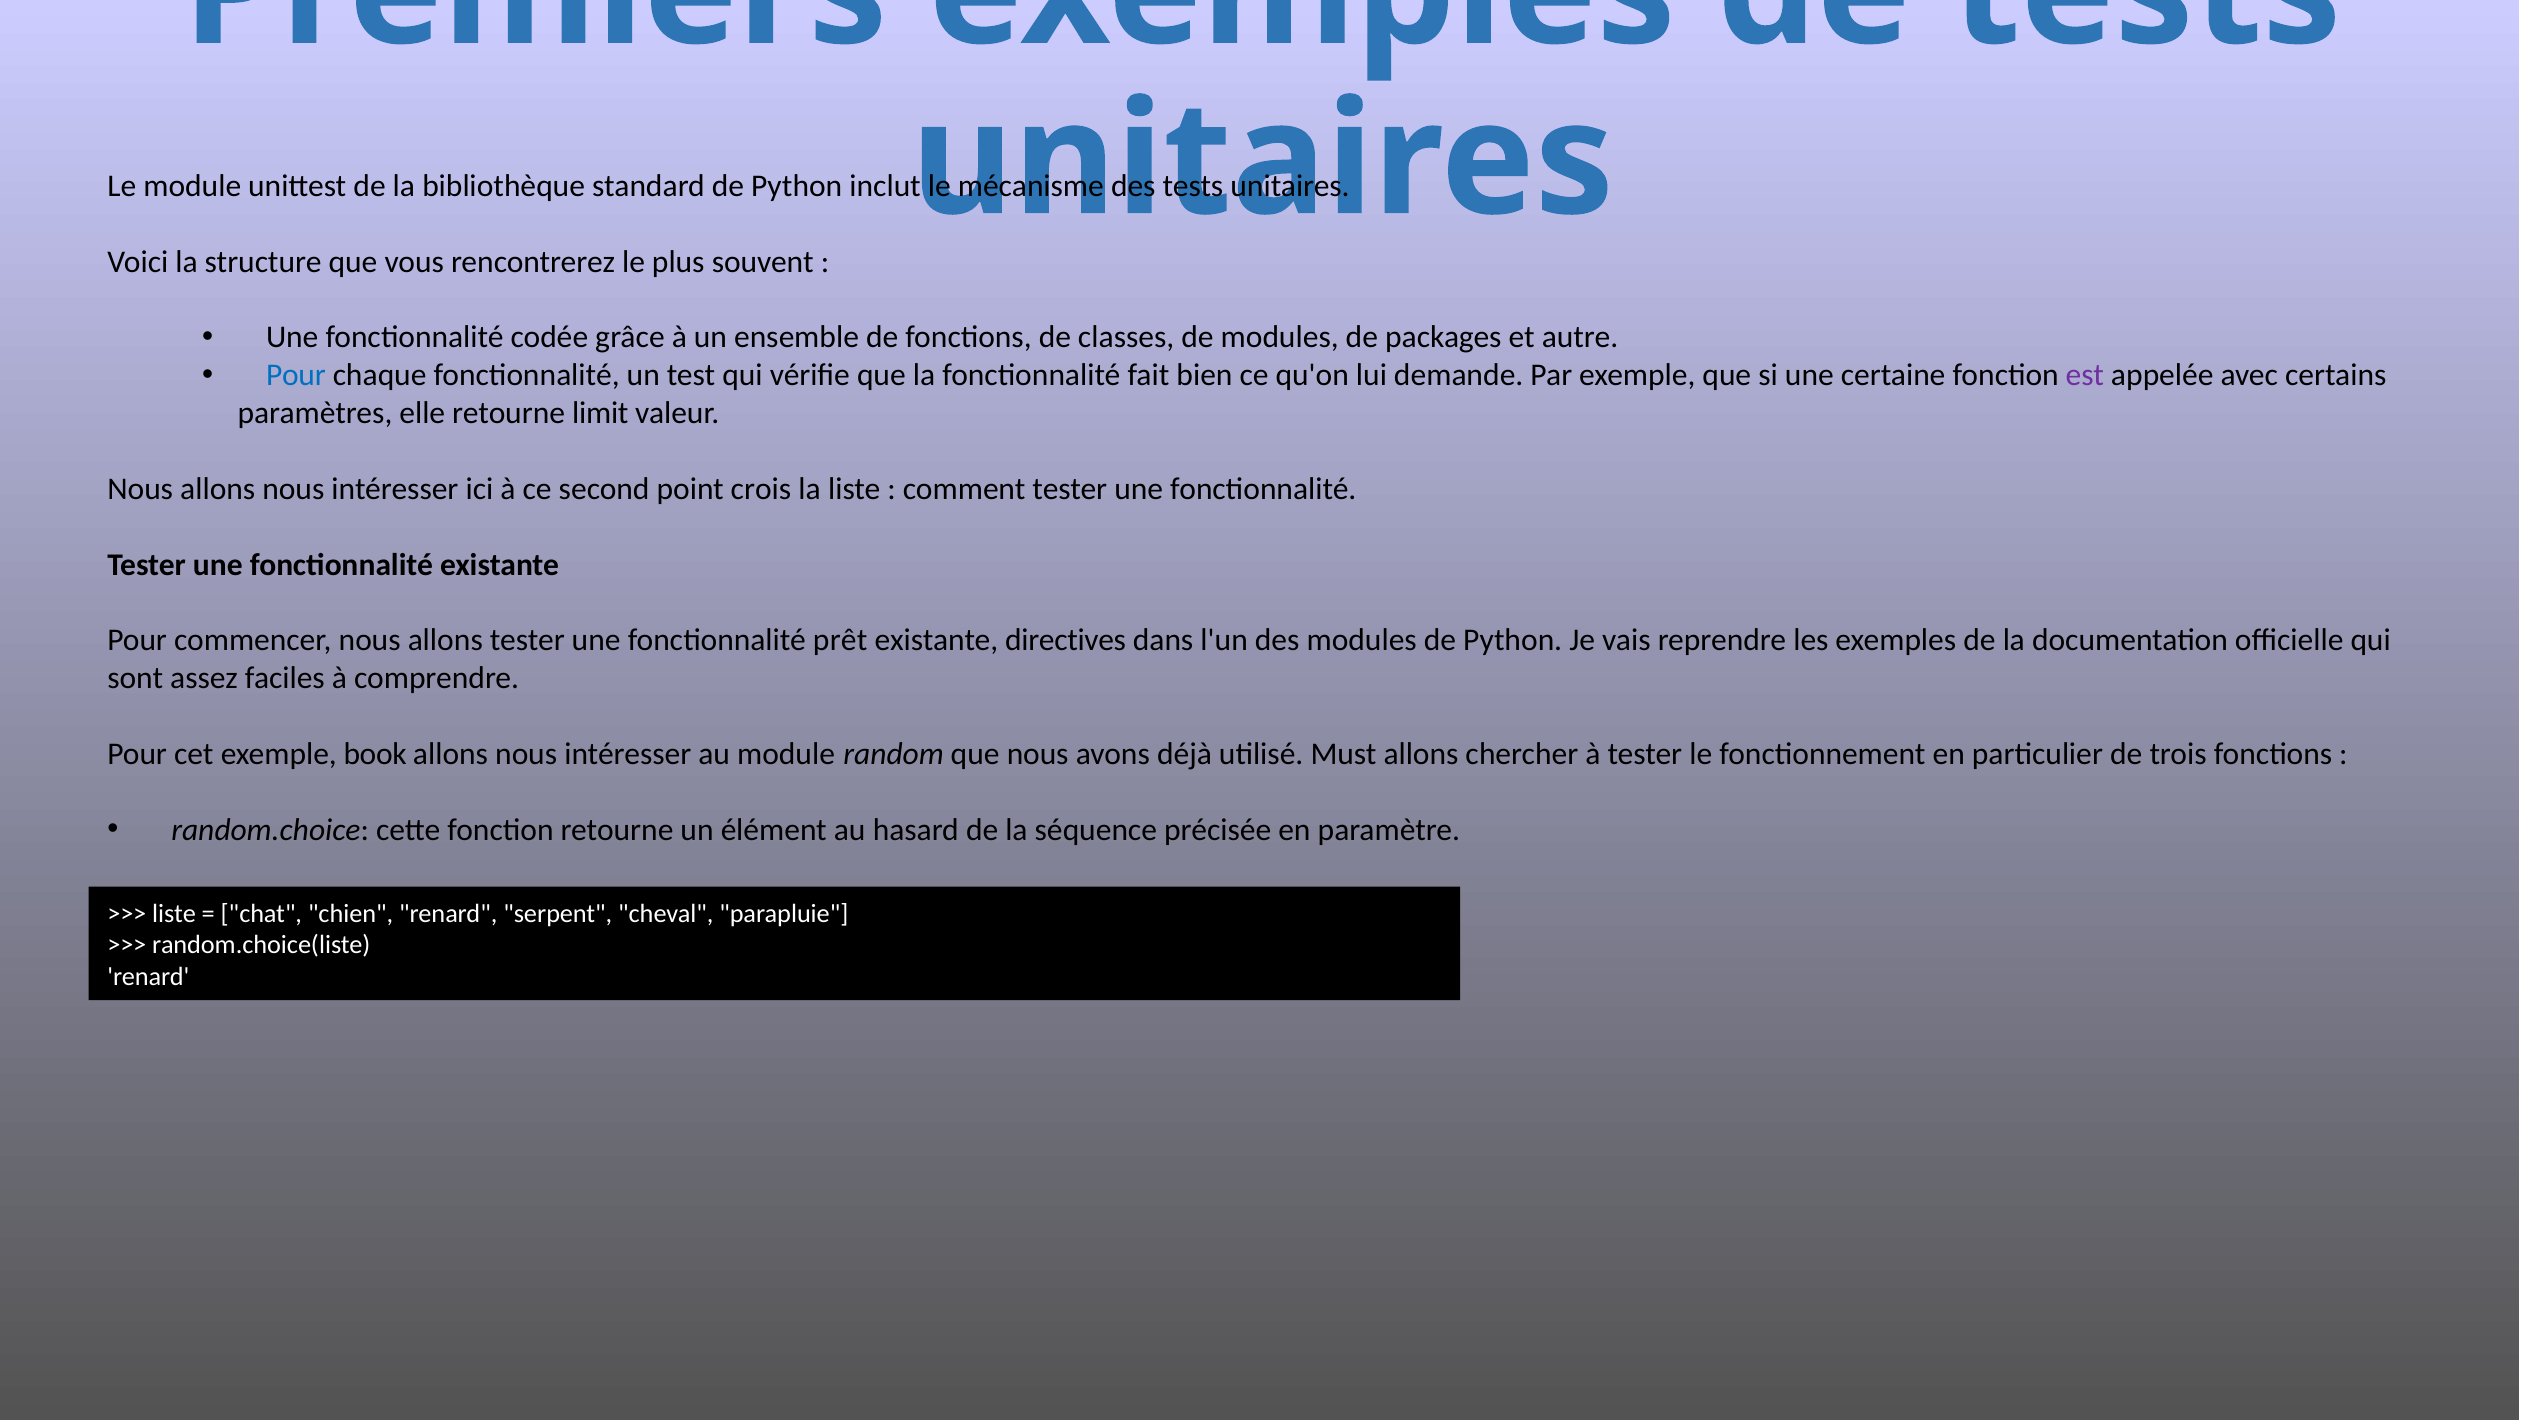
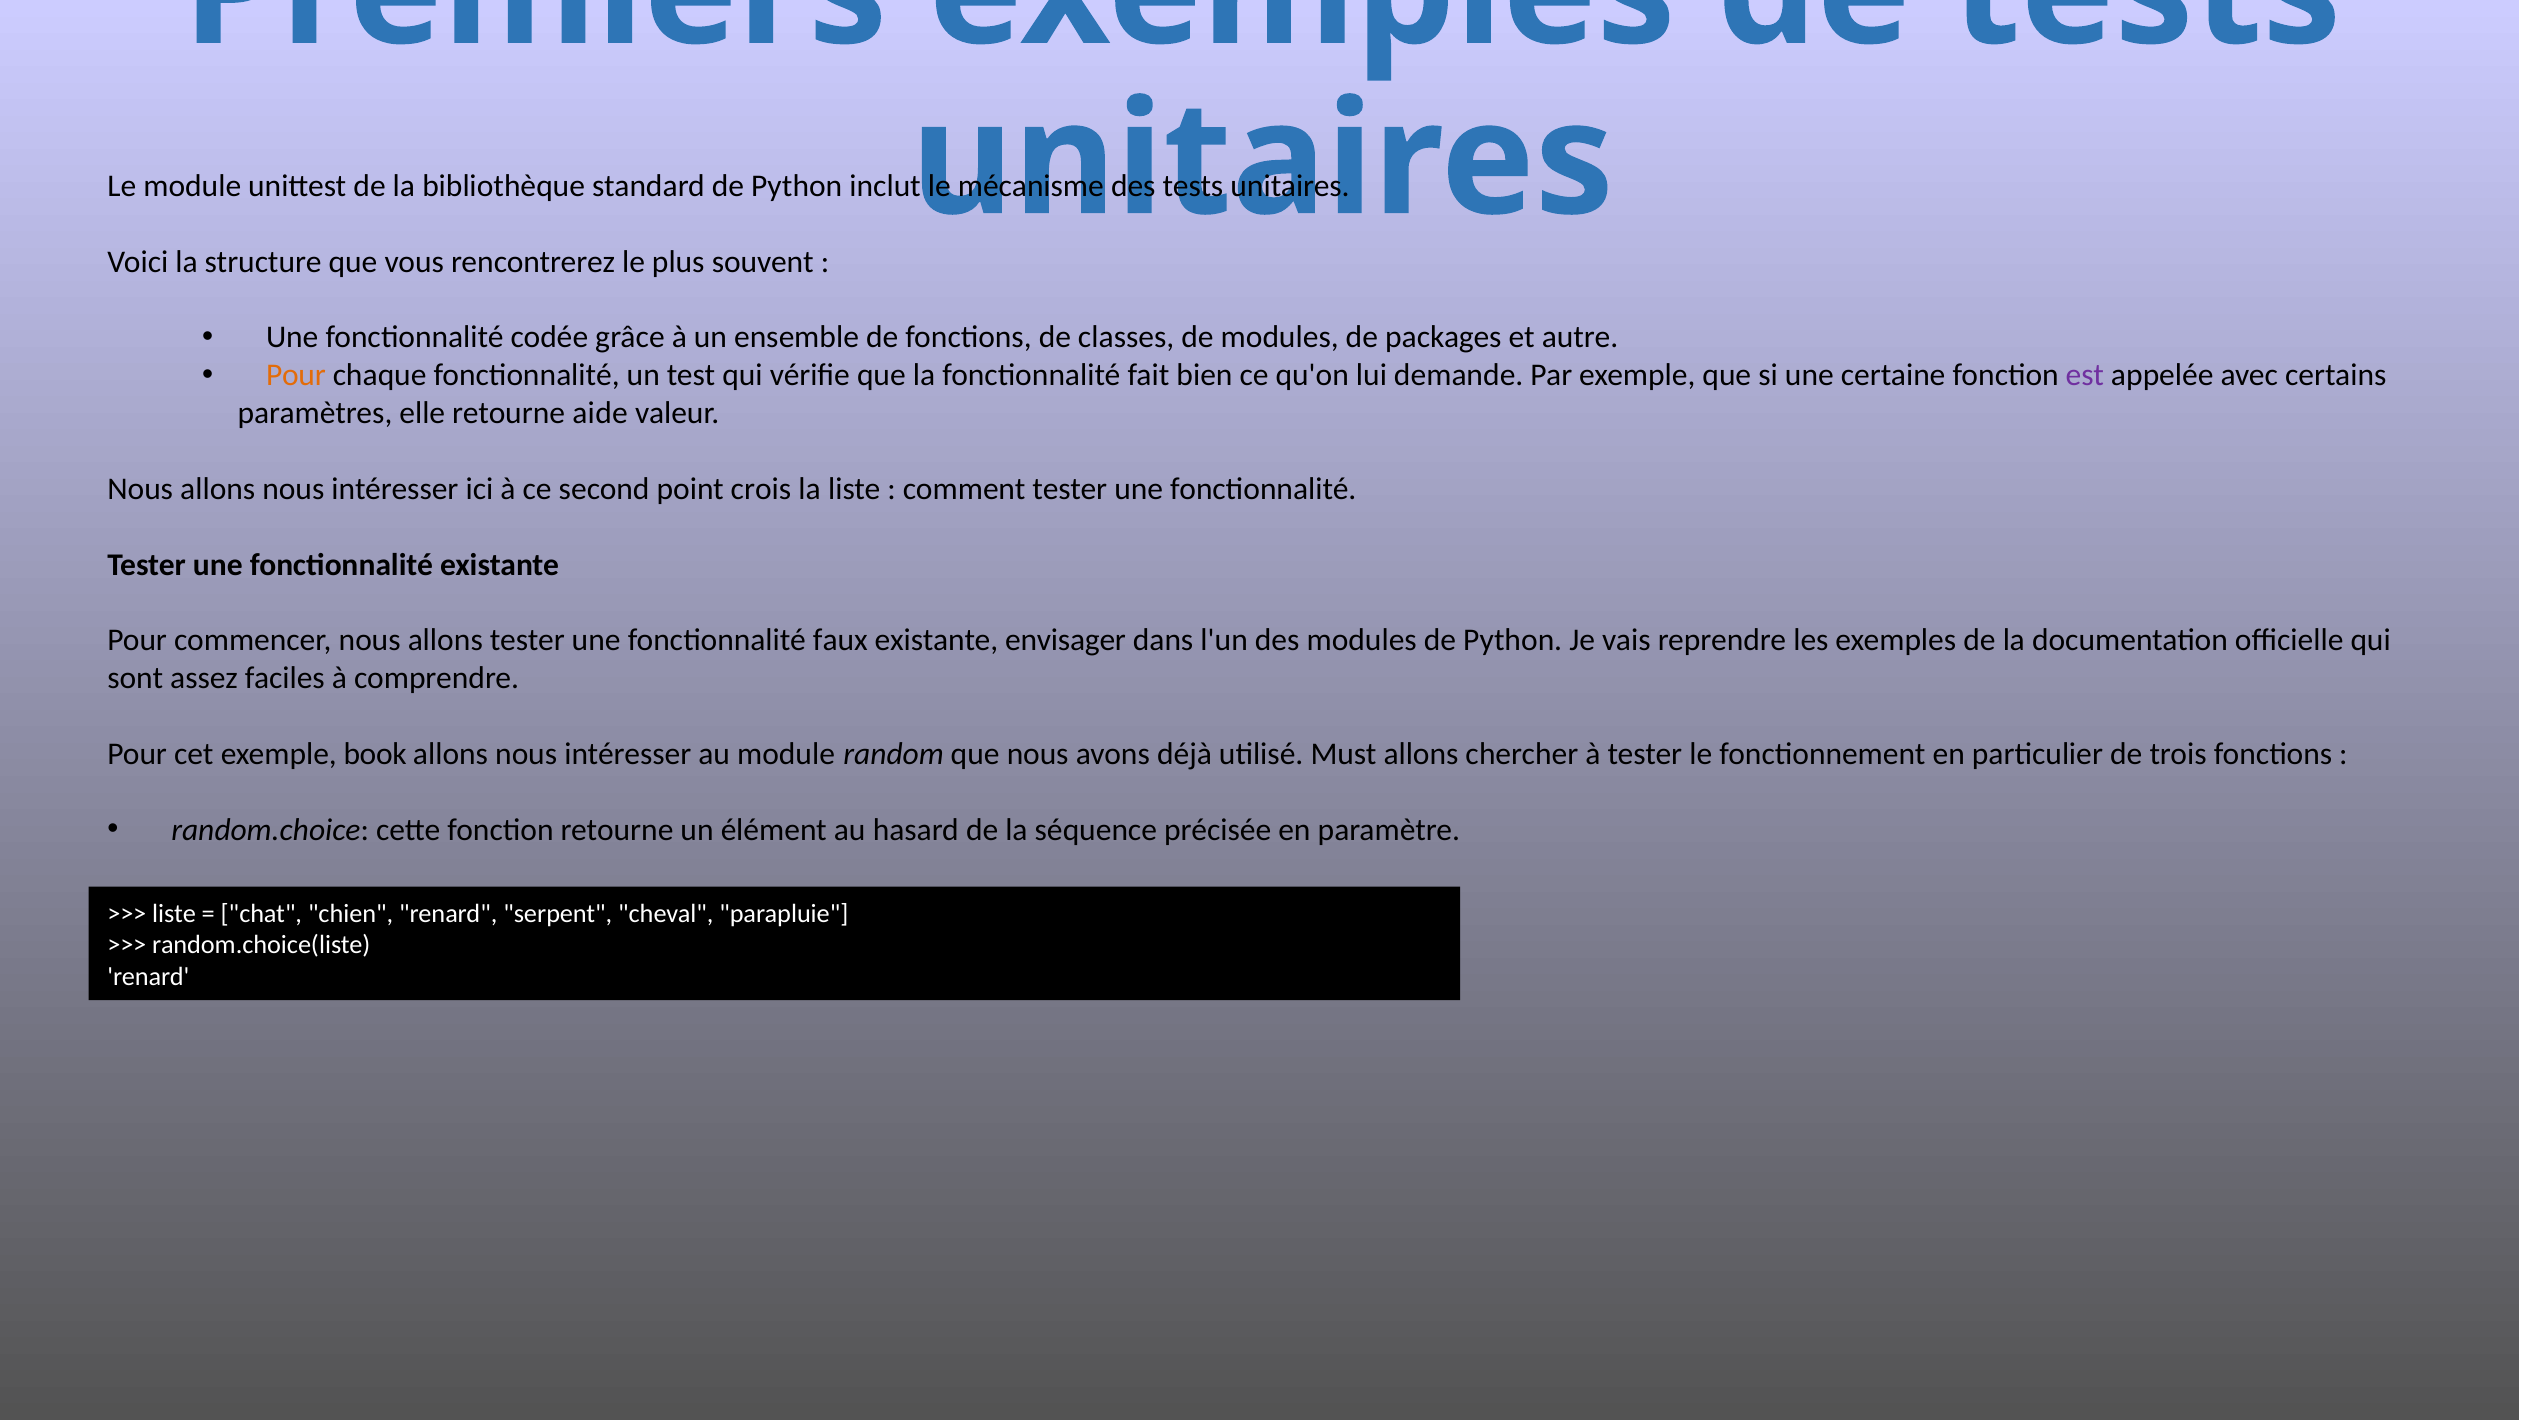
Pour at (296, 375) colour: blue -> orange
limit: limit -> aide
prêt: prêt -> faux
directives: directives -> envisager
